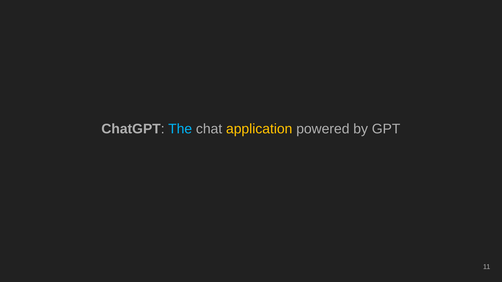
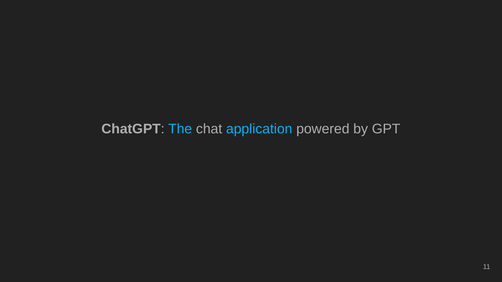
application colour: yellow -> light blue
